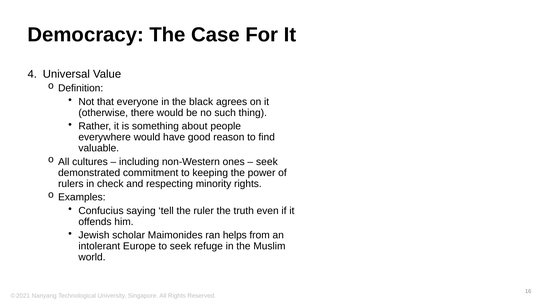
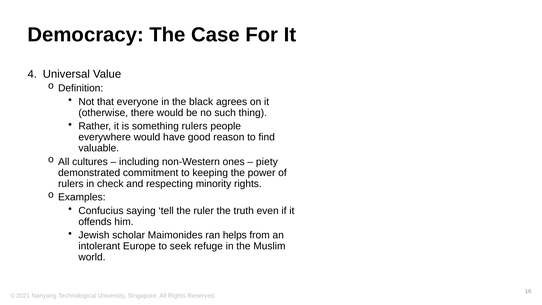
something about: about -> rulers
seek at (267, 162): seek -> piety
